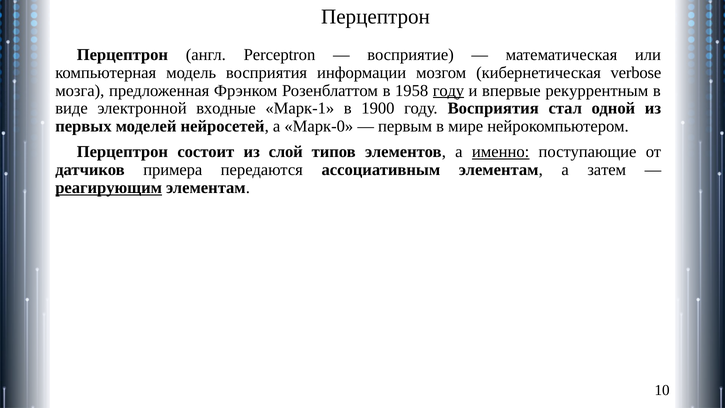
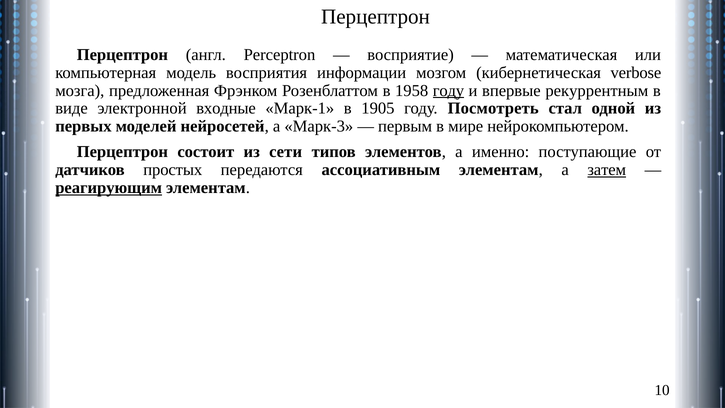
1900: 1900 -> 1905
году Восприятия: Восприятия -> Посмотреть
Марк-0: Марк-0 -> Марк-3
слой: слой -> сети
именно underline: present -> none
примера: примера -> простых
затем underline: none -> present
